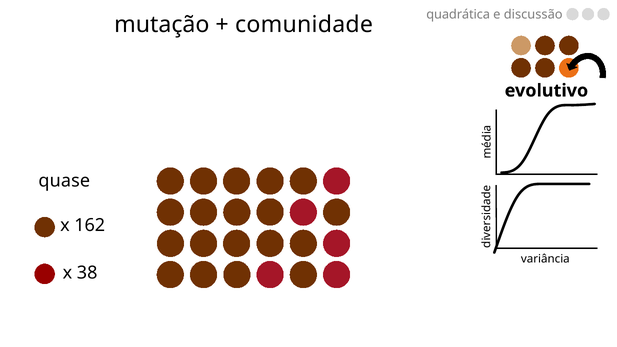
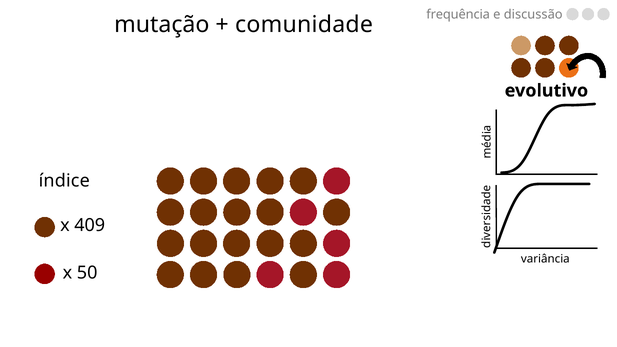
quadrática: quadrática -> frequência
quase: quase -> índice
162: 162 -> 409
38: 38 -> 50
